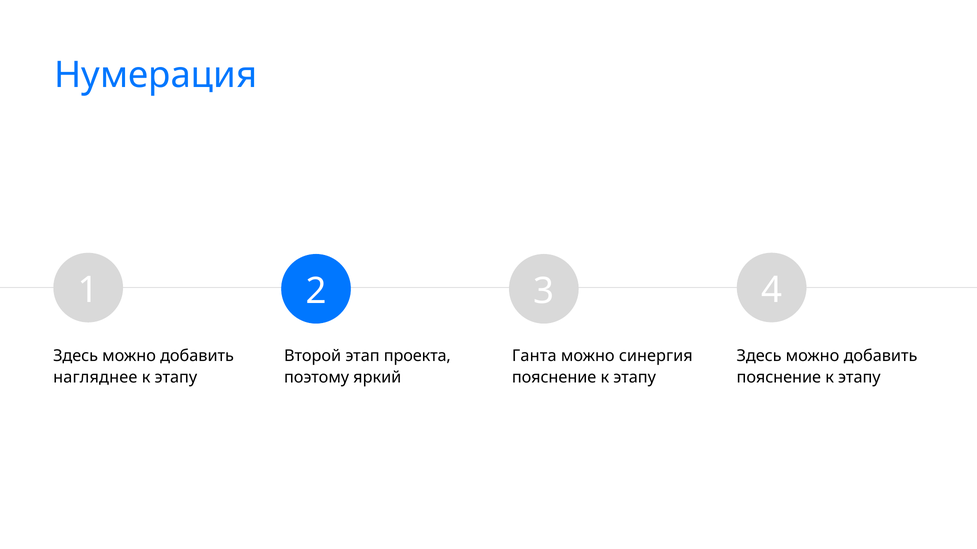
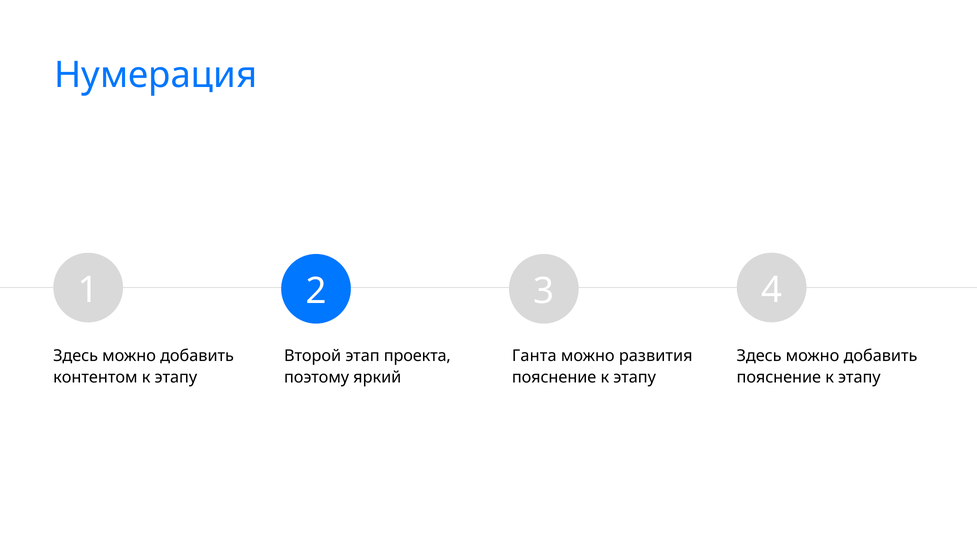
синергия: синергия -> развития
нагляднее: нагляднее -> контентом
